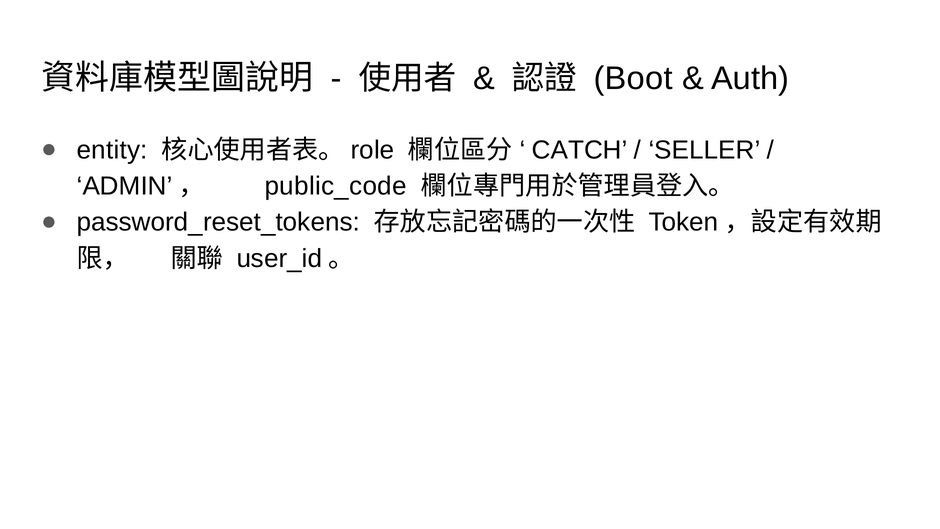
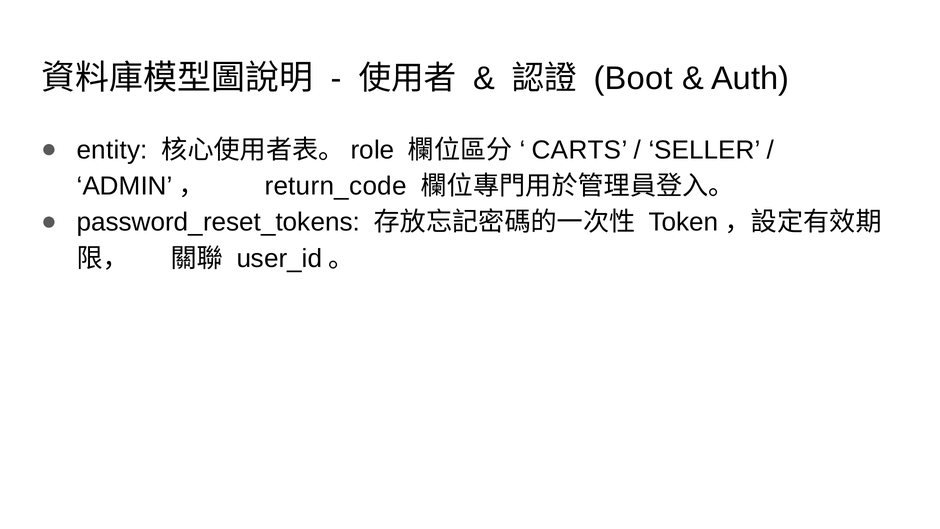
CATCH: CATCH -> CARTS
public_code: public_code -> return_code
